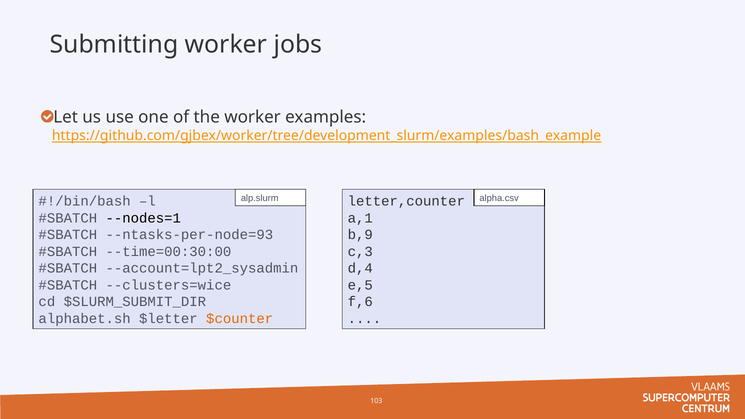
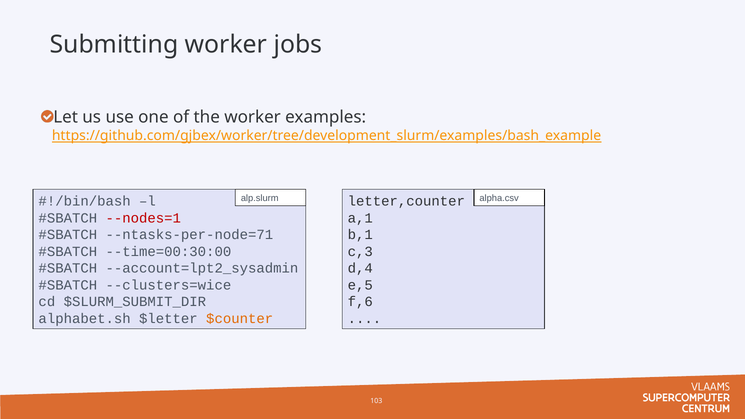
--nodes=1 colour: black -> red
--ntasks-per-node=93: --ntasks-per-node=93 -> --ntasks-per-node=71
b,9: b,9 -> b,1
